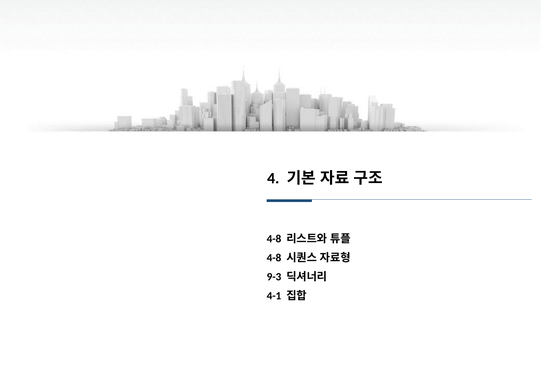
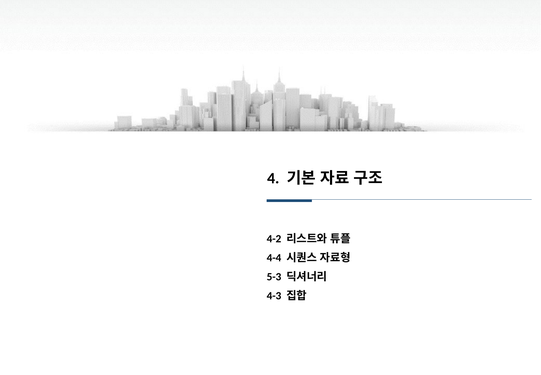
4-8 at (274, 239): 4-8 -> 4-2
4-8 at (274, 258): 4-8 -> 4-4
9-3: 9-3 -> 5-3
4-1: 4-1 -> 4-3
